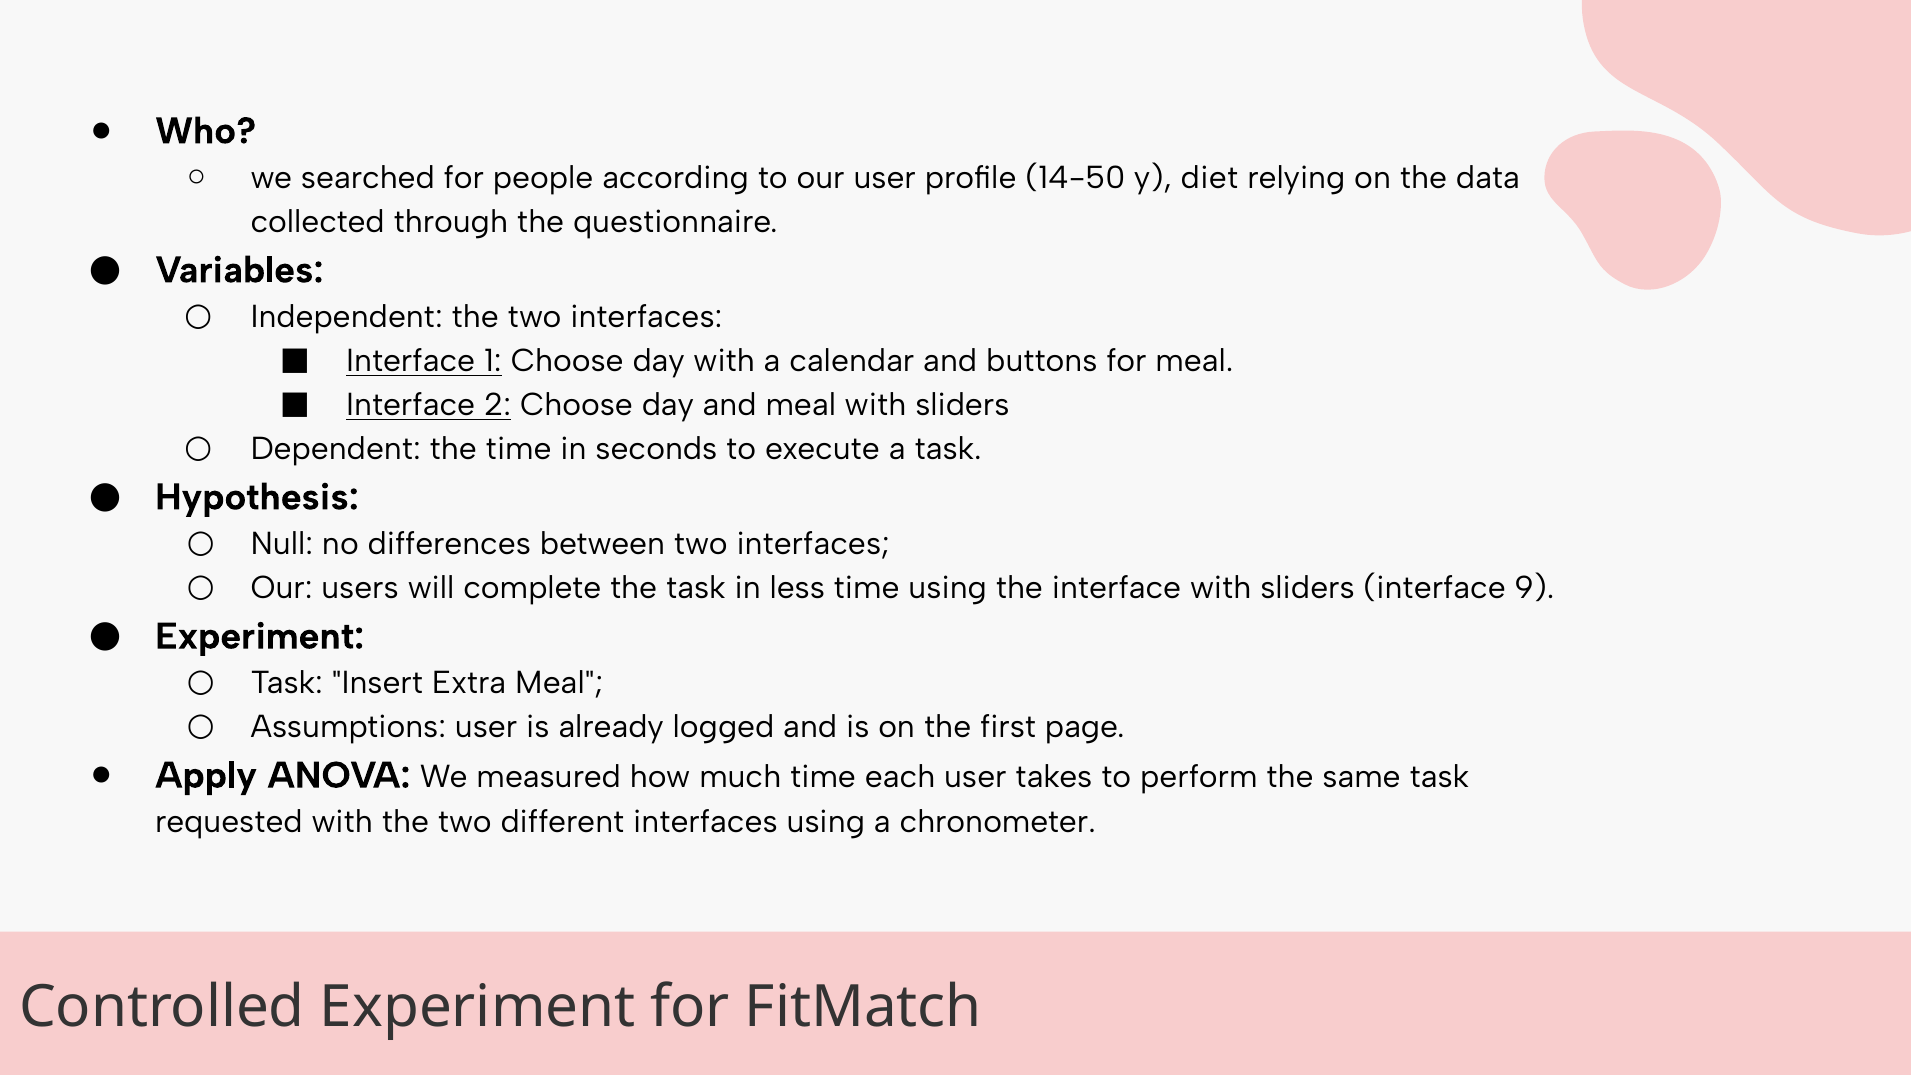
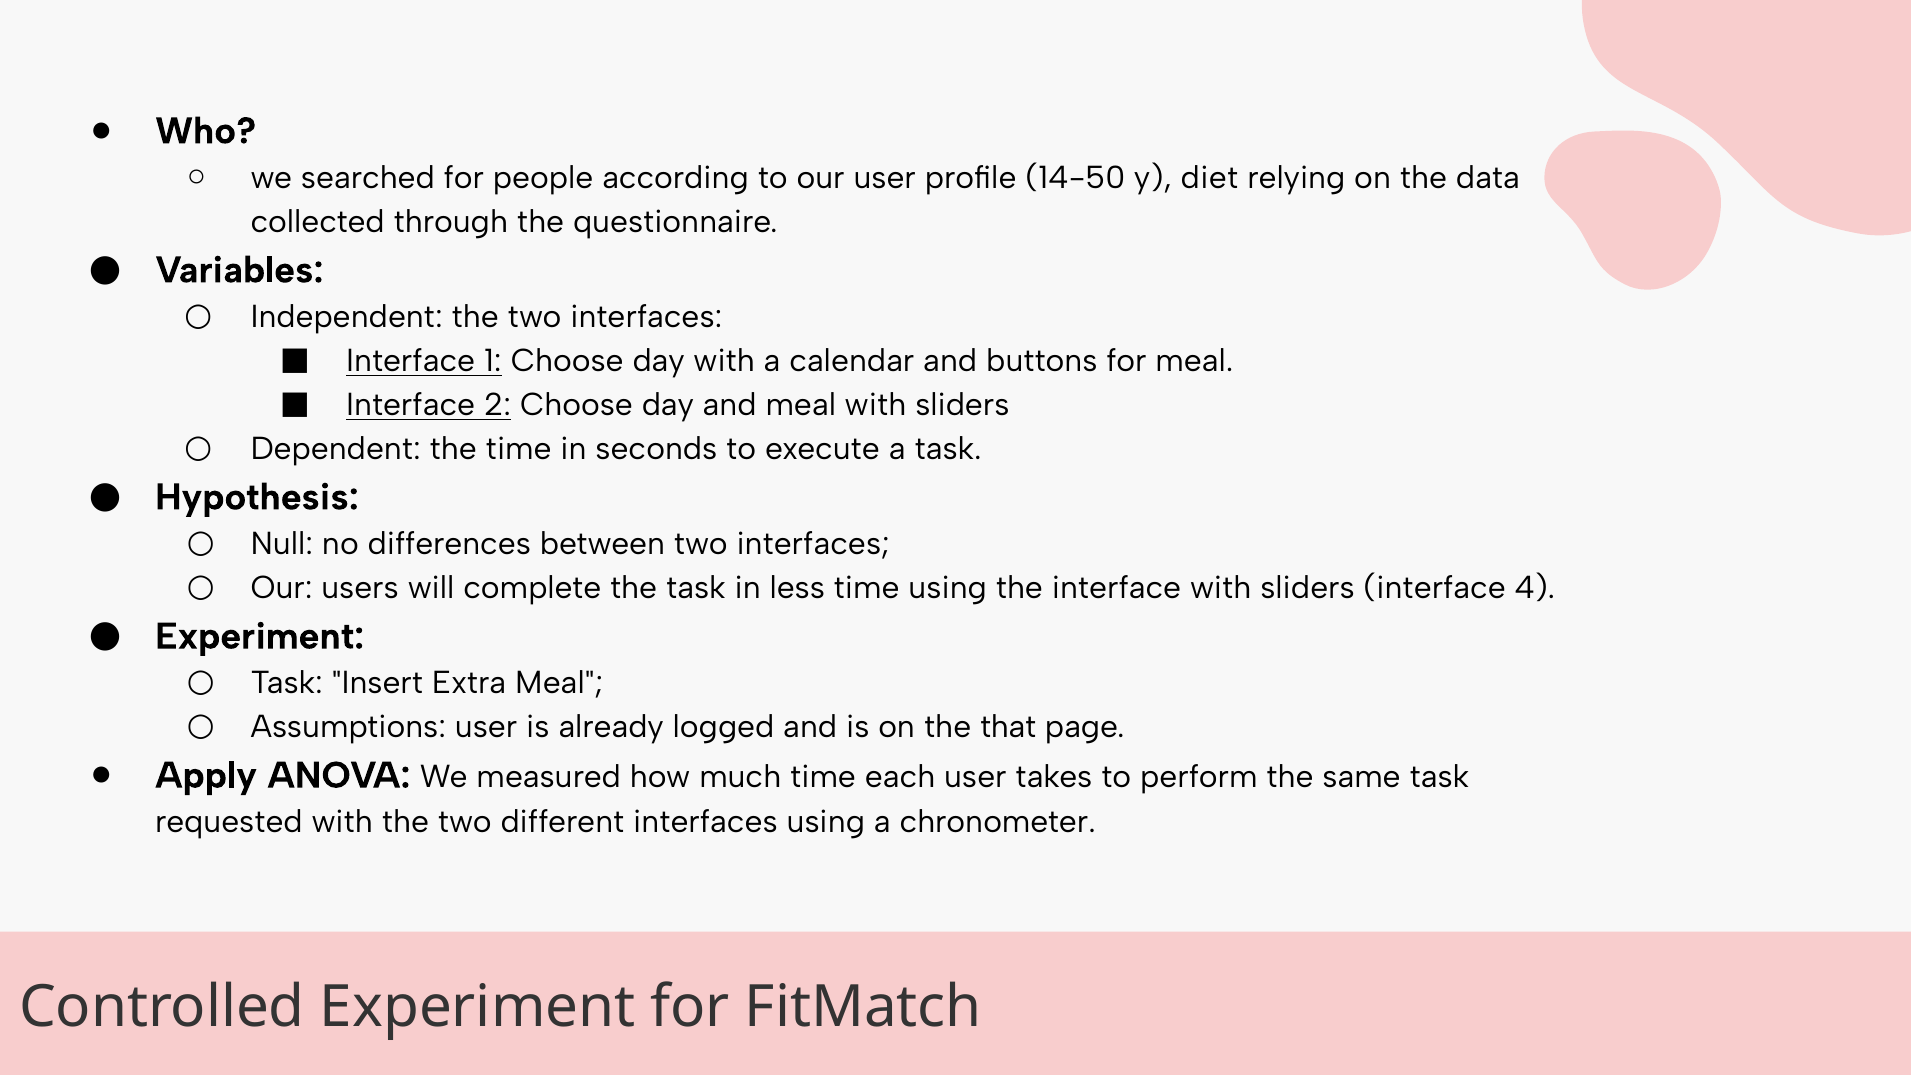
9: 9 -> 4
first: first -> that
